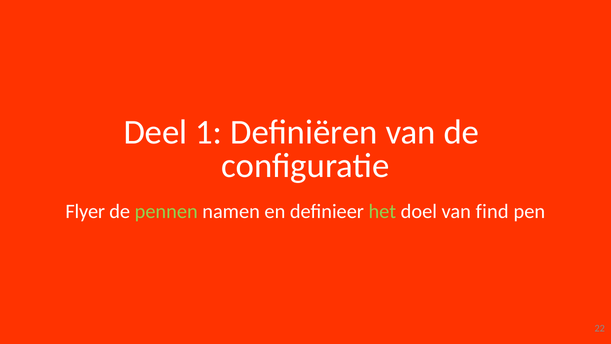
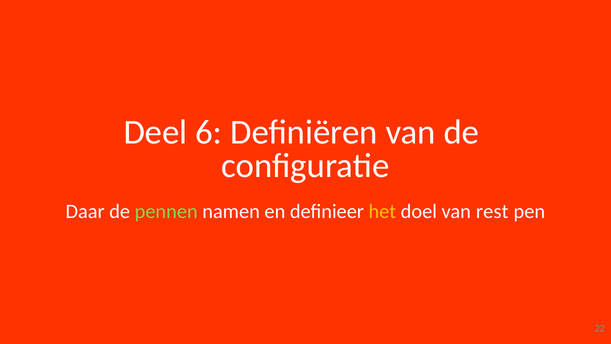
1: 1 -> 6
Flyer: Flyer -> Daar
het colour: light green -> yellow
find: find -> rest
